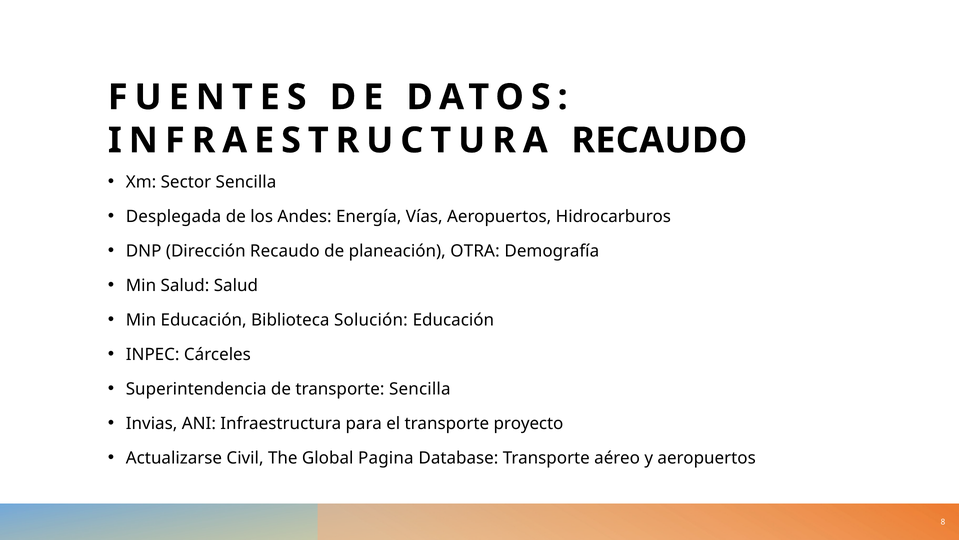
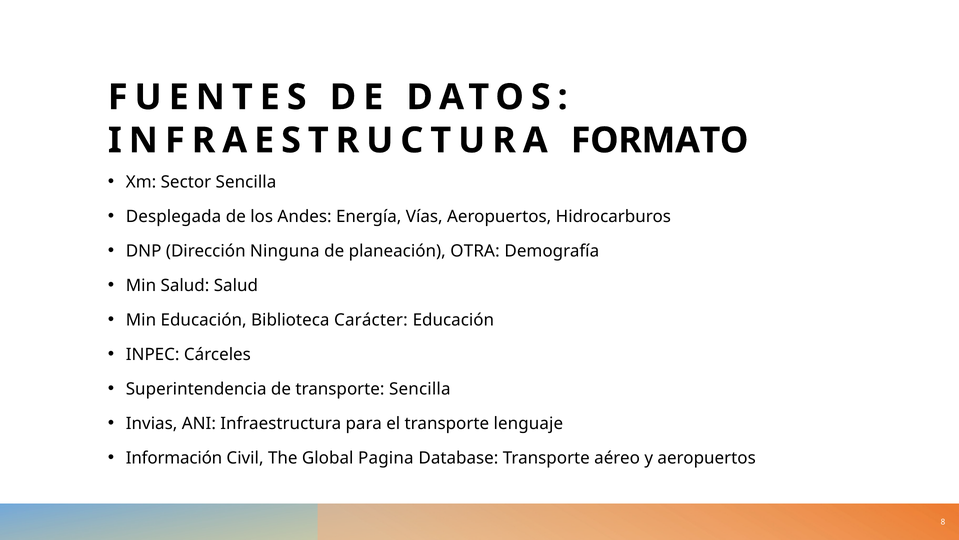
INFRAESTRUCTURA RECAUDO: RECAUDO -> FORMATO
Dirección Recaudo: Recaudo -> Ninguna
Solución: Solución -> Carácter
proyecto: proyecto -> lenguaje
Actualizarse: Actualizarse -> Información
